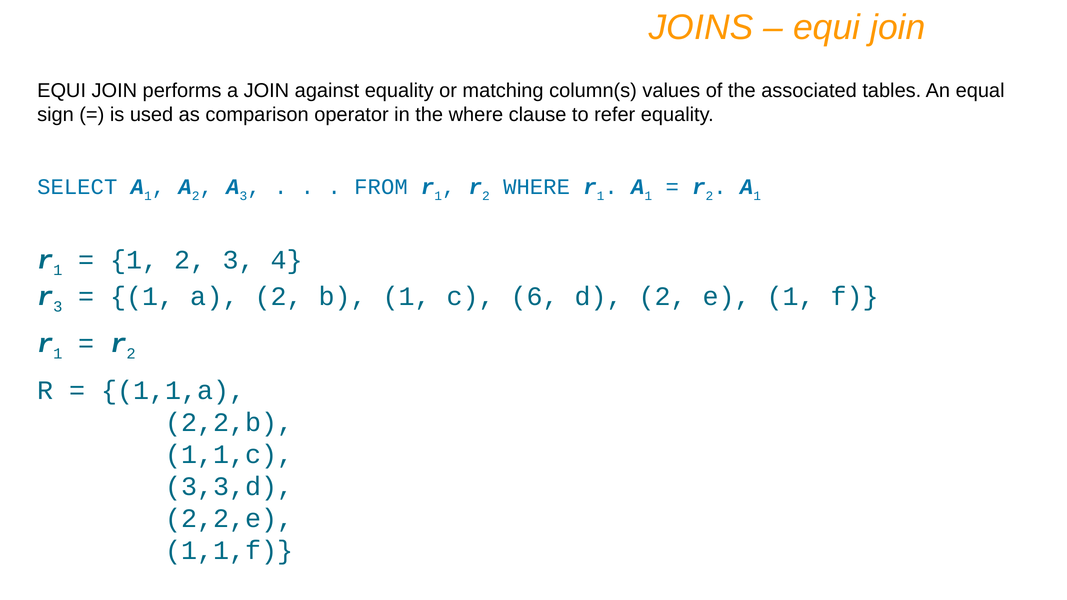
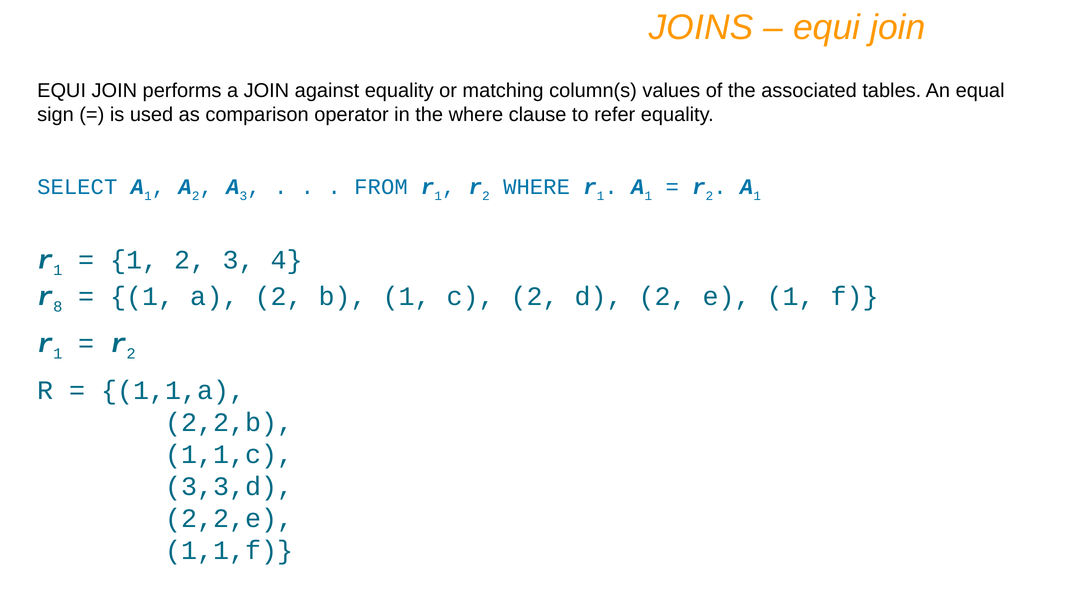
r 3: 3 -> 8
c 6: 6 -> 2
